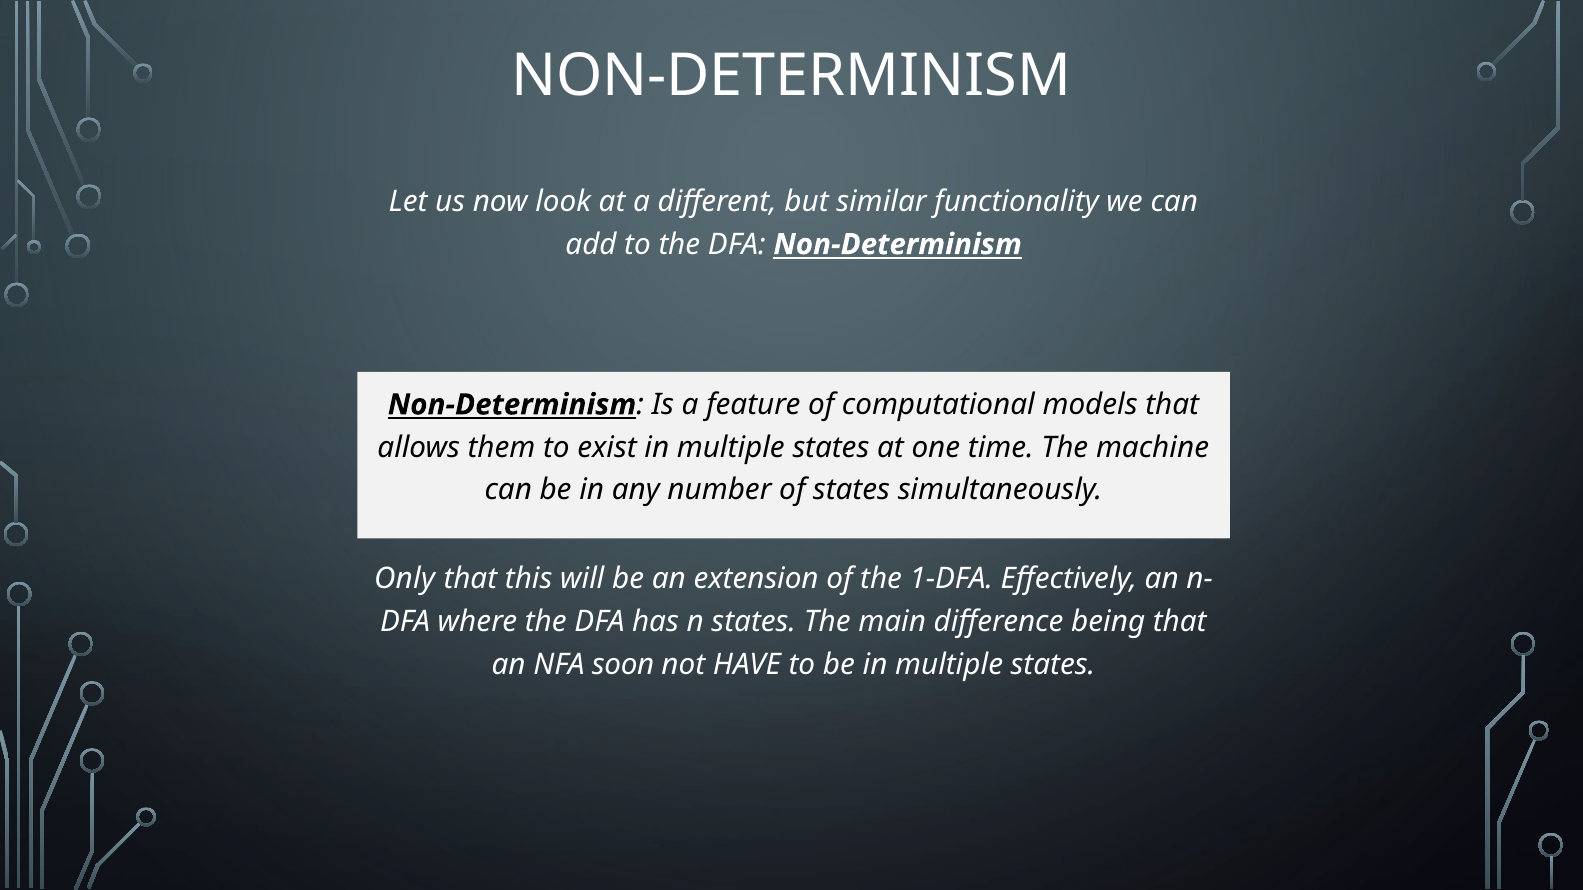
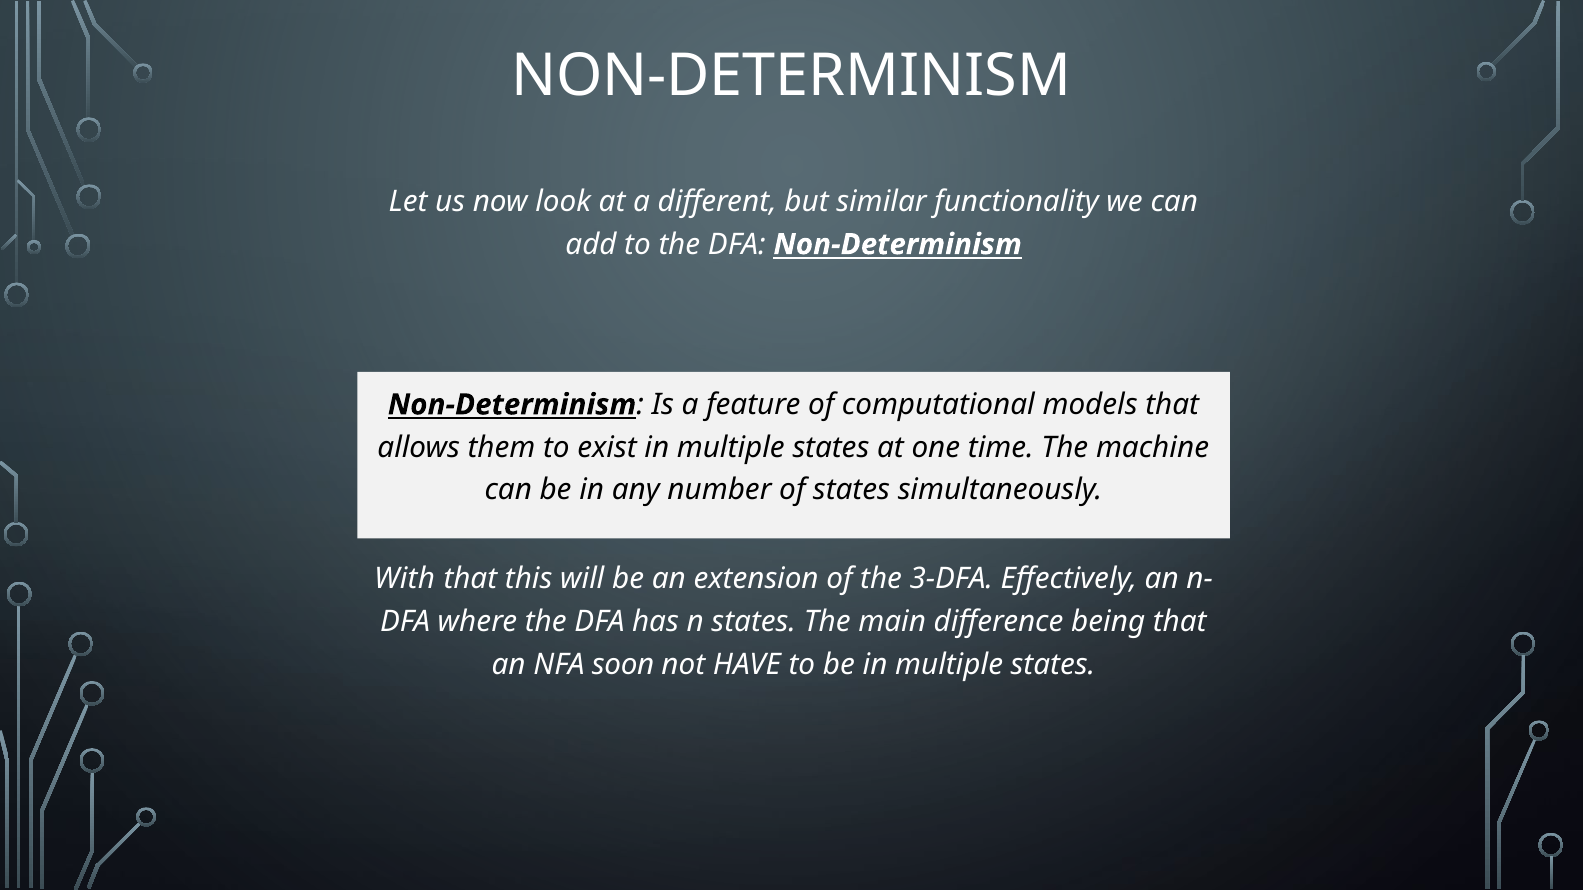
Only: Only -> With
1-DFA: 1-DFA -> 3-DFA
